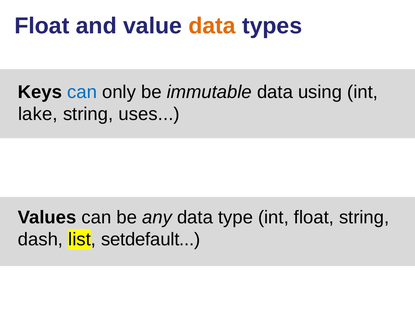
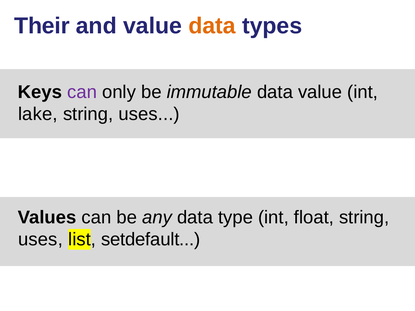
Float at (42, 26): Float -> Their
can at (82, 92) colour: blue -> purple
data using: using -> value
dash at (41, 240): dash -> uses
